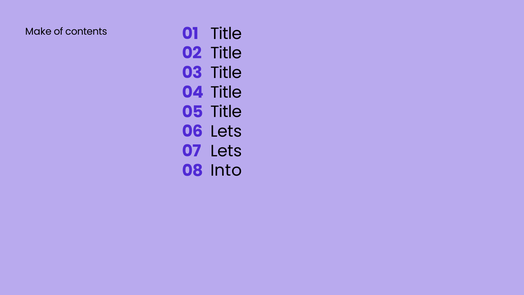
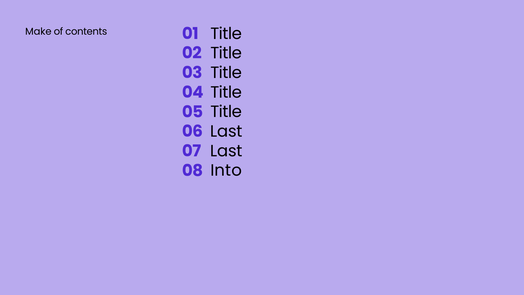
Lets at (226, 131): Lets -> Last
Lets at (226, 151): Lets -> Last
